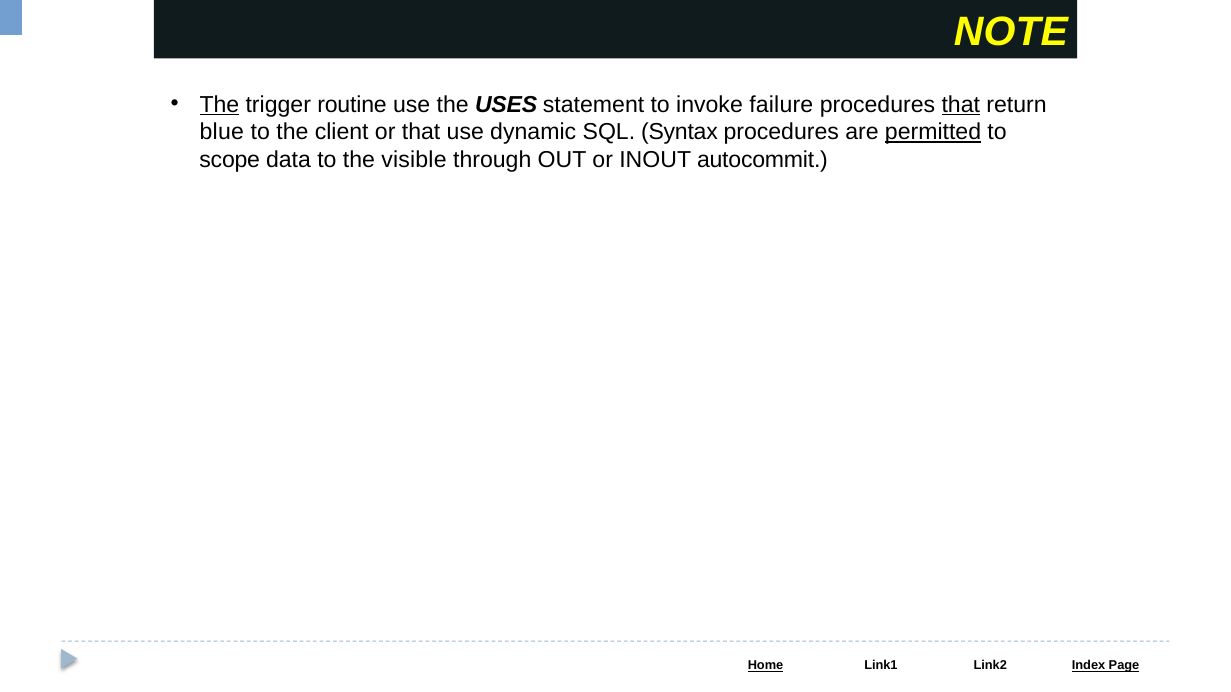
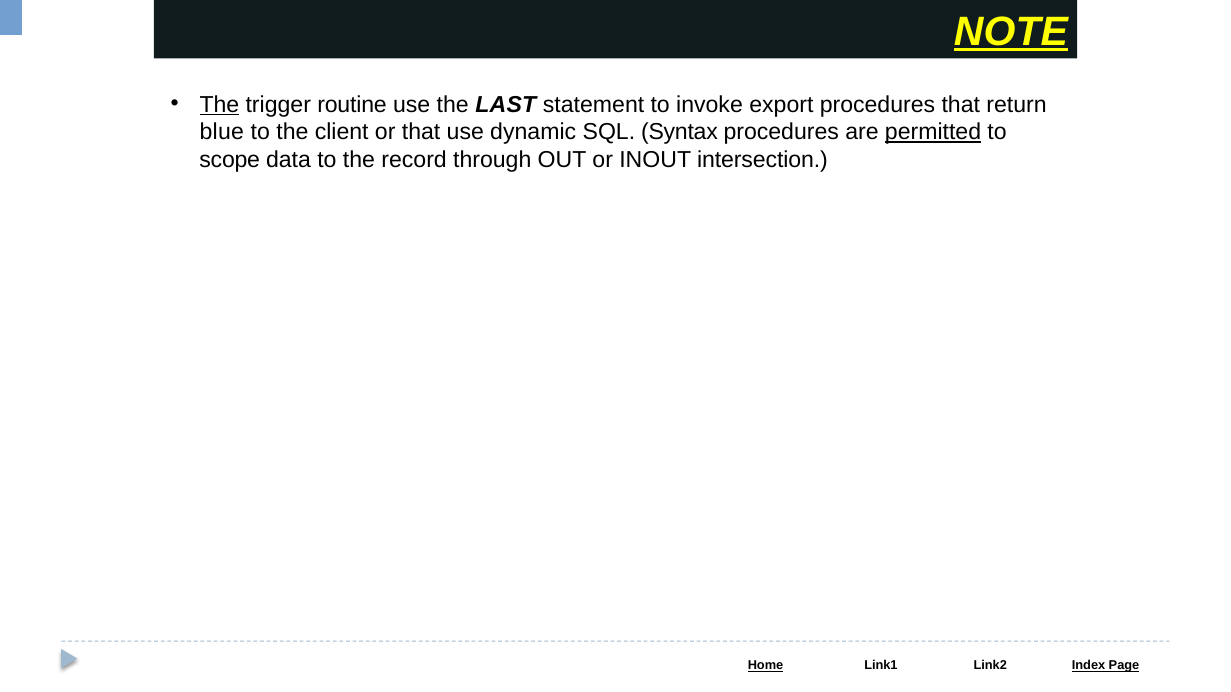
NOTE underline: none -> present
USES: USES -> LAST
failure: failure -> export
that at (961, 105) underline: present -> none
visible: visible -> record
autocommit: autocommit -> intersection
